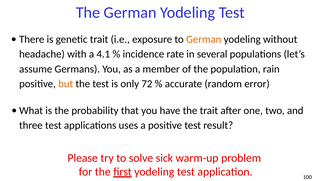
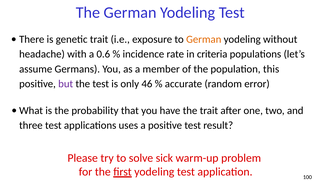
4.1: 4.1 -> 0.6
several: several -> criteria
rain: rain -> this
but colour: orange -> purple
72: 72 -> 46
